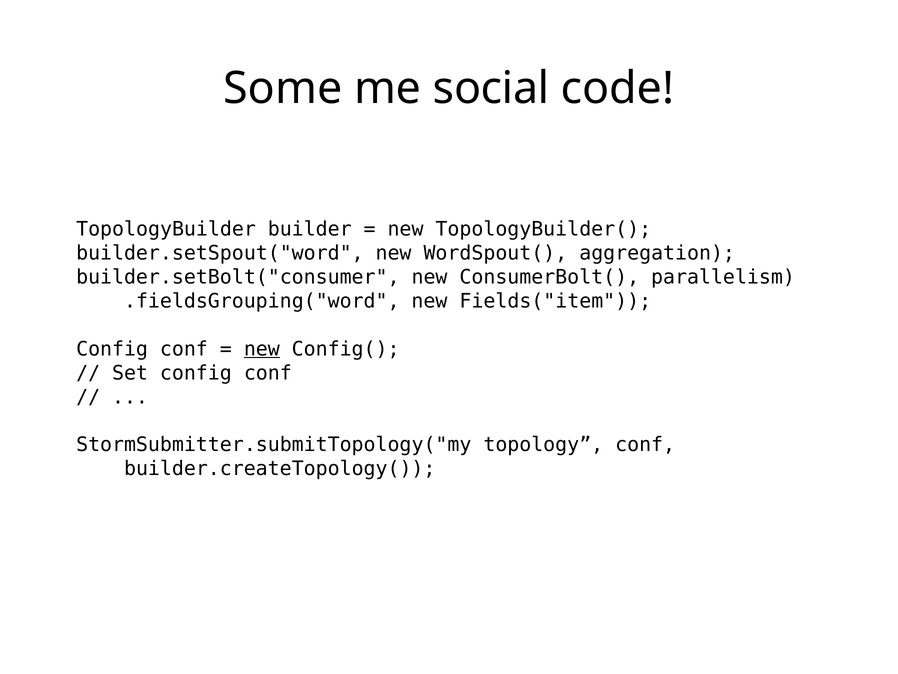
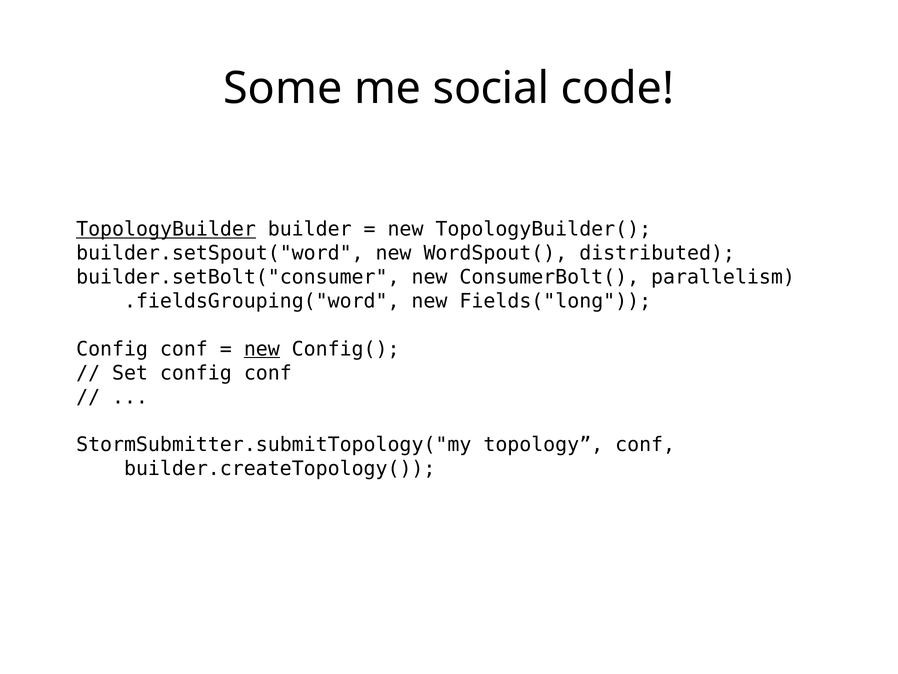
TopologyBuilder underline: none -> present
aggregation: aggregation -> distributed
Fields("item: Fields("item -> Fields("long
